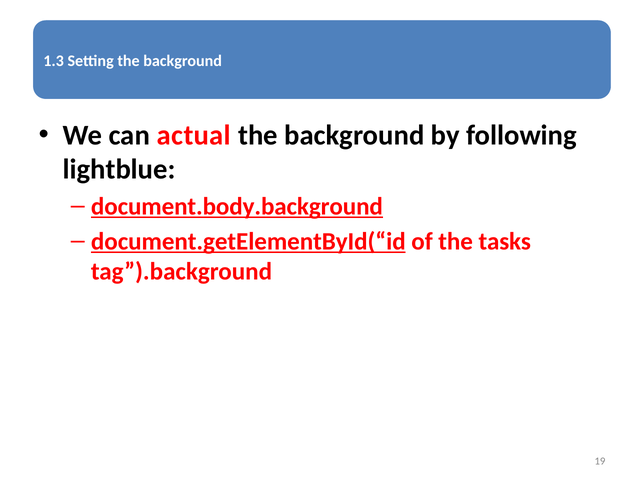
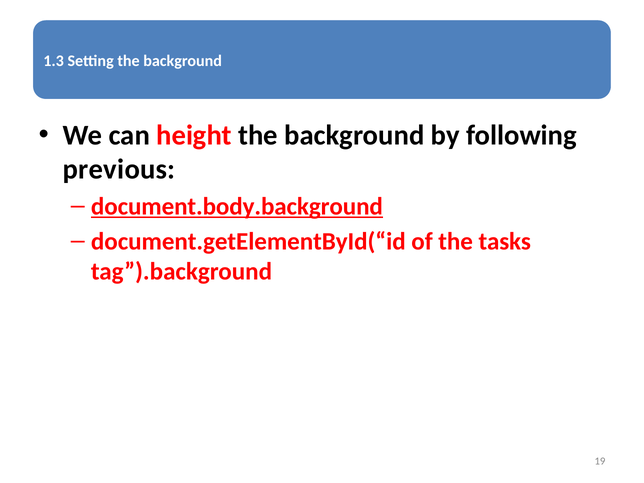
actual: actual -> height
lightblue: lightblue -> previous
document.getElementById(“id underline: present -> none
